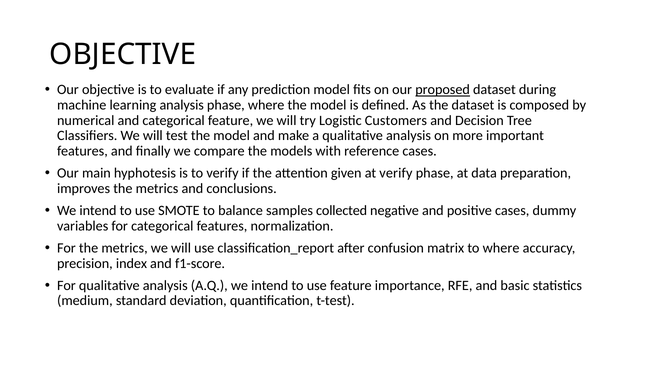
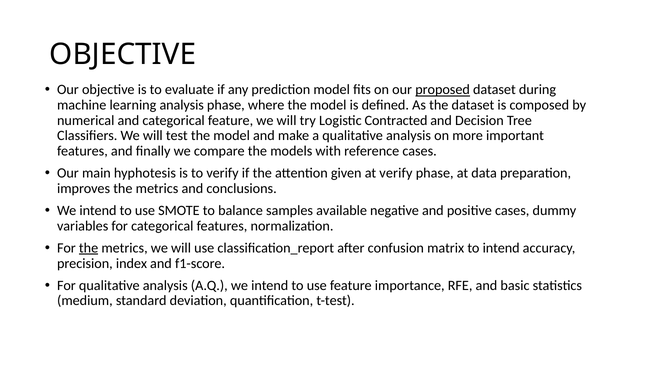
Customers: Customers -> Contracted
collected: collected -> available
the at (89, 248) underline: none -> present
to where: where -> intend
